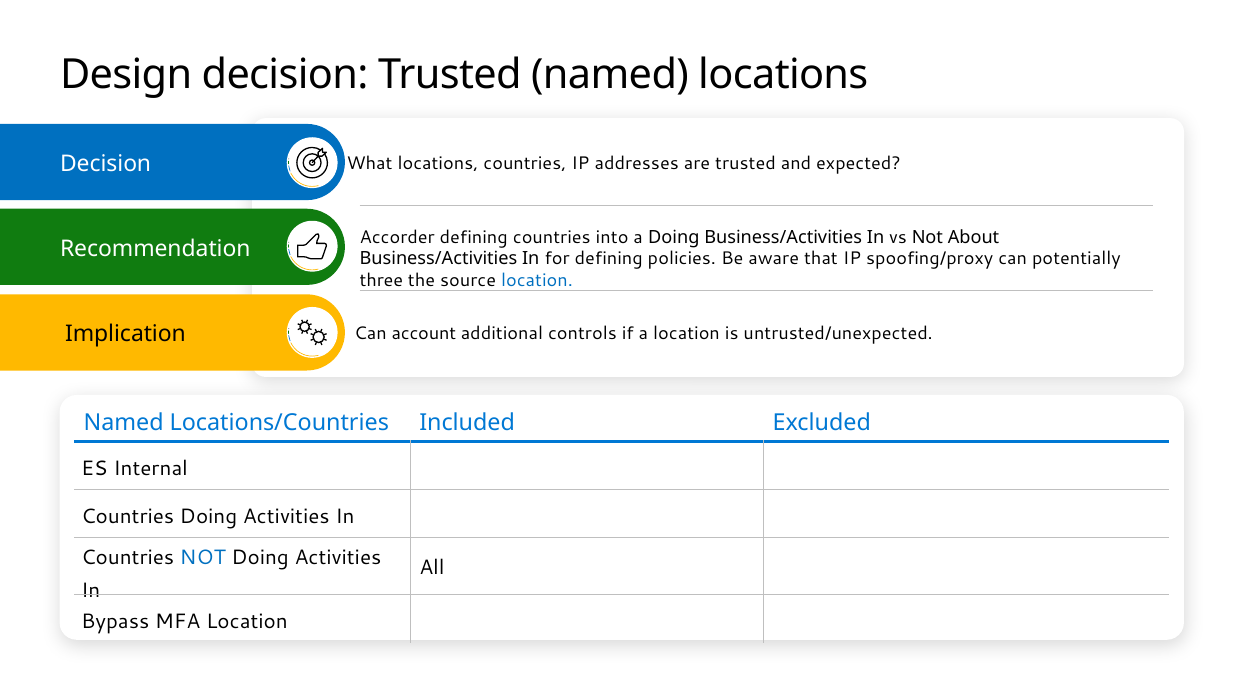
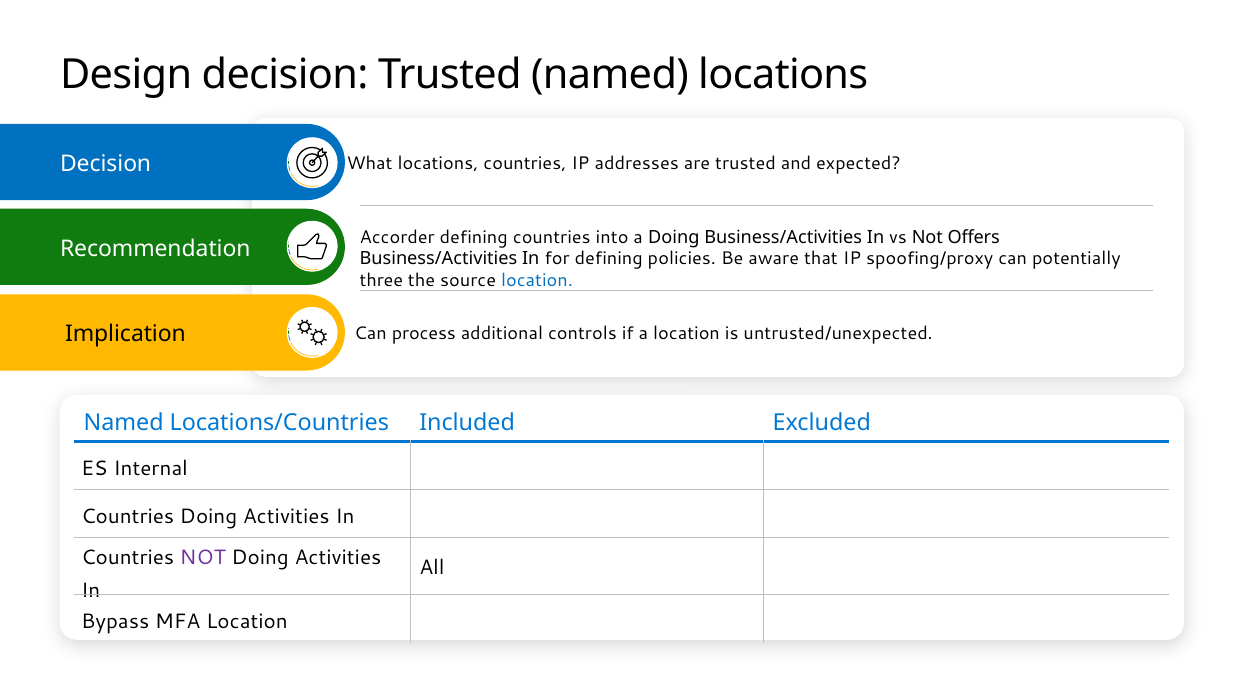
About: About -> Offers
account: account -> process
NOT at (203, 557) colour: blue -> purple
